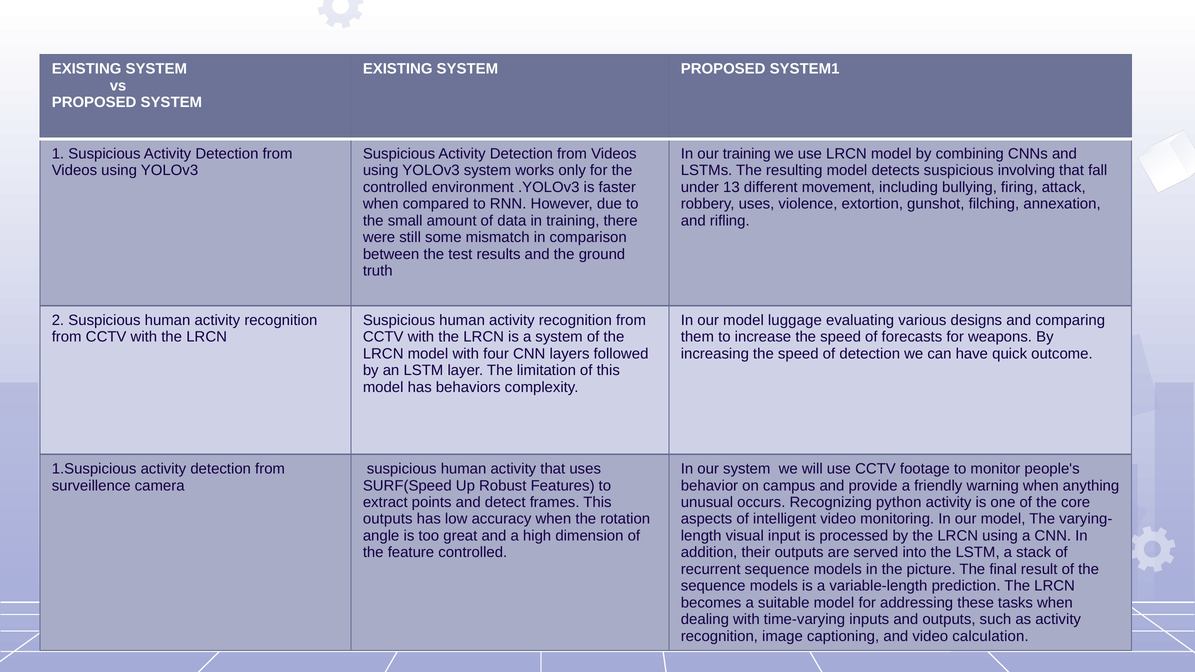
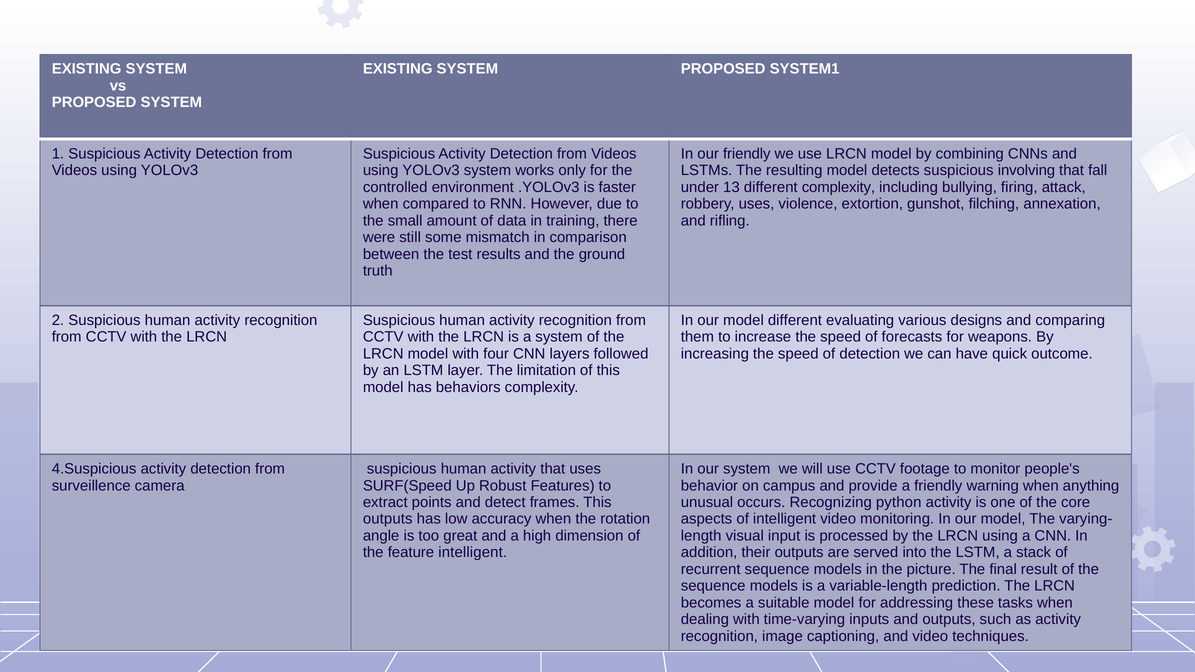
our training: training -> friendly
different movement: movement -> complexity
model luggage: luggage -> different
1.Suspicious: 1.Suspicious -> 4.Suspicious
feature controlled: controlled -> intelligent
calculation: calculation -> techniques
